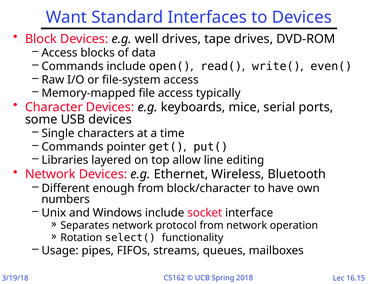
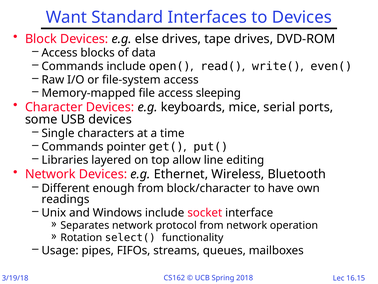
well: well -> else
typically: typically -> sleeping
numbers: numbers -> readings
